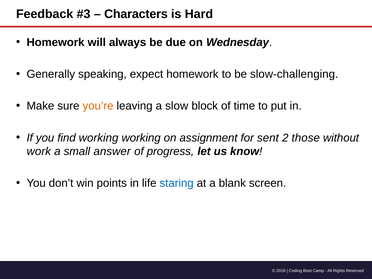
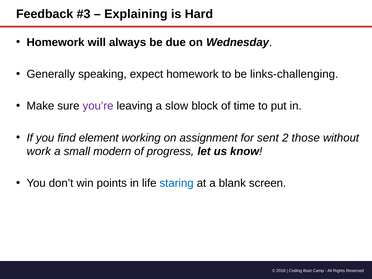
Characters: Characters -> Explaining
slow-challenging: slow-challenging -> links-challenging
you’re colour: orange -> purple
find working: working -> element
answer: answer -> modern
